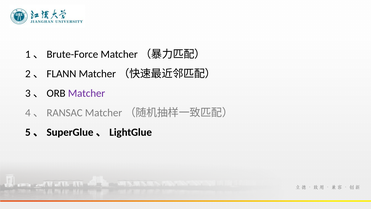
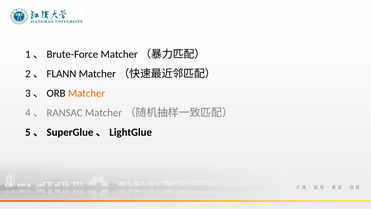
Matcher colour: purple -> orange
